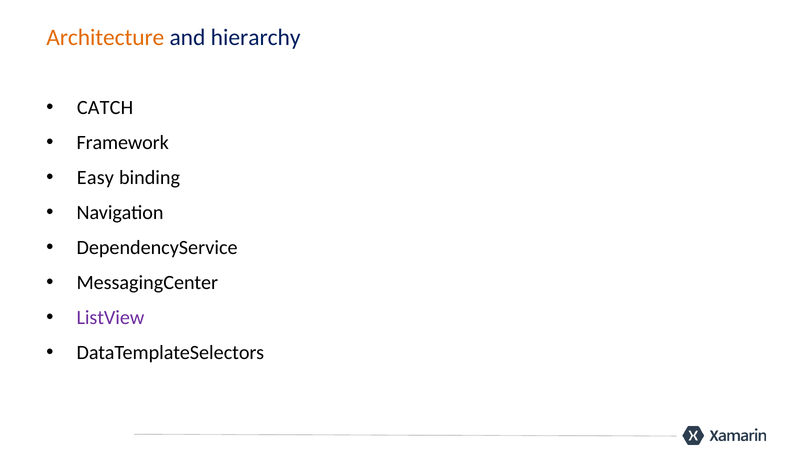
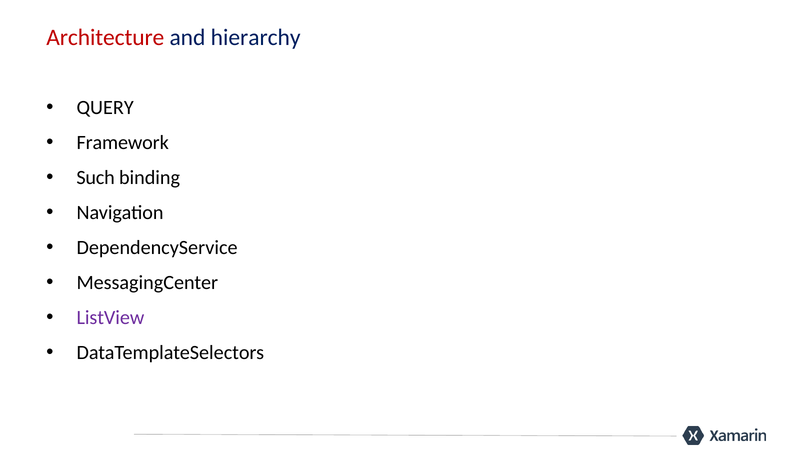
Architecture colour: orange -> red
CATCH: CATCH -> QUERY
Easy: Easy -> Such
